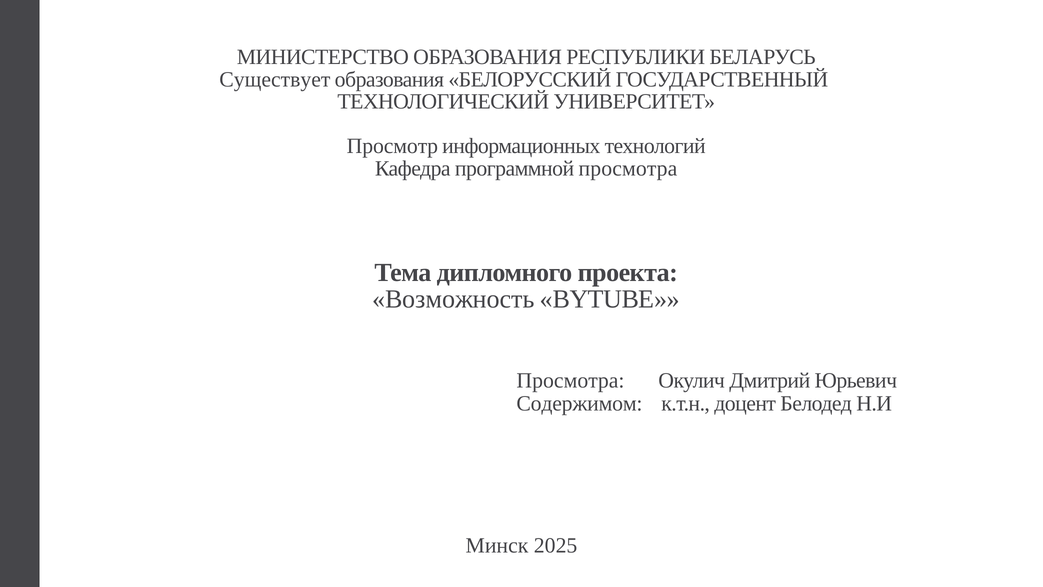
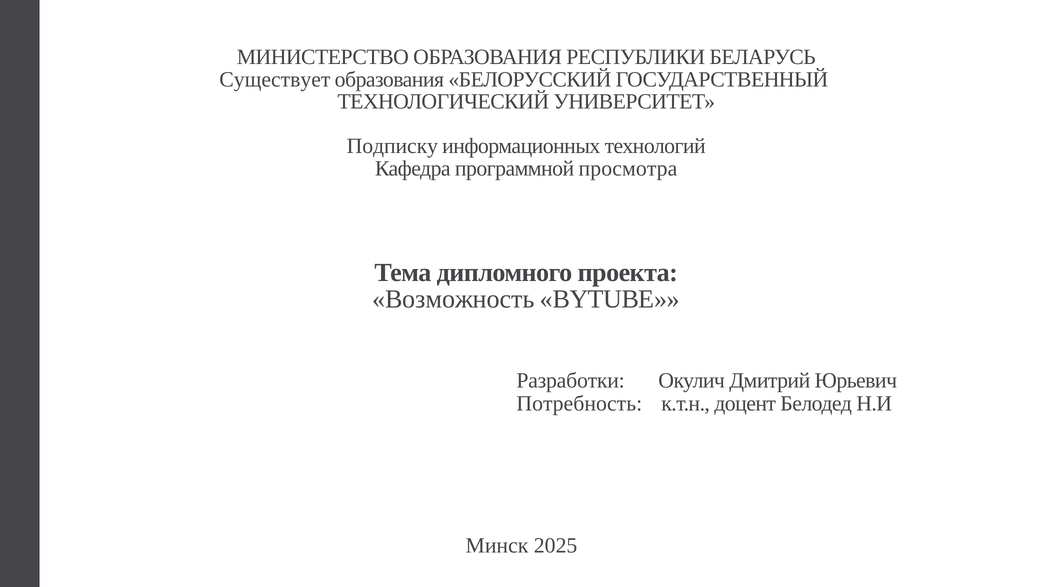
Просмотр: Просмотр -> Подписку
Просмотра at (570, 380): Просмотра -> Разработки
Содержимом: Содержимом -> Потребность
